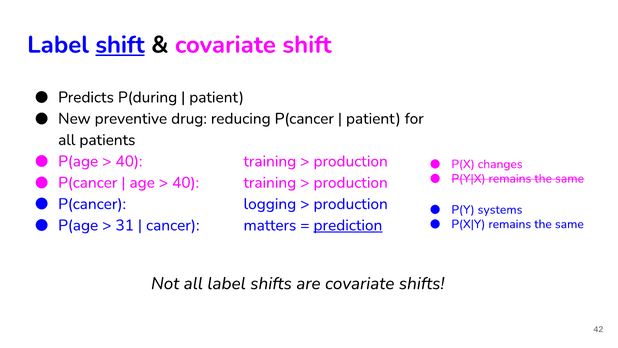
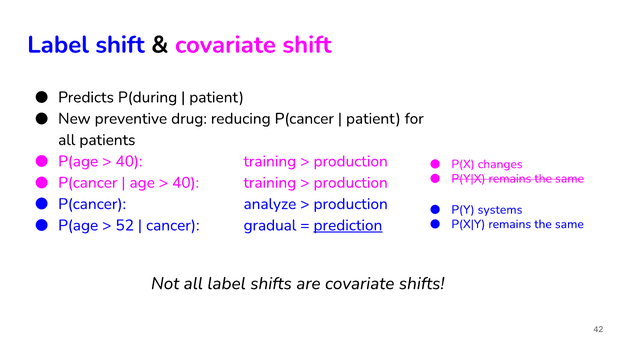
shift at (120, 45) underline: present -> none
logging: logging -> analyze
31: 31 -> 52
matters: matters -> gradual
